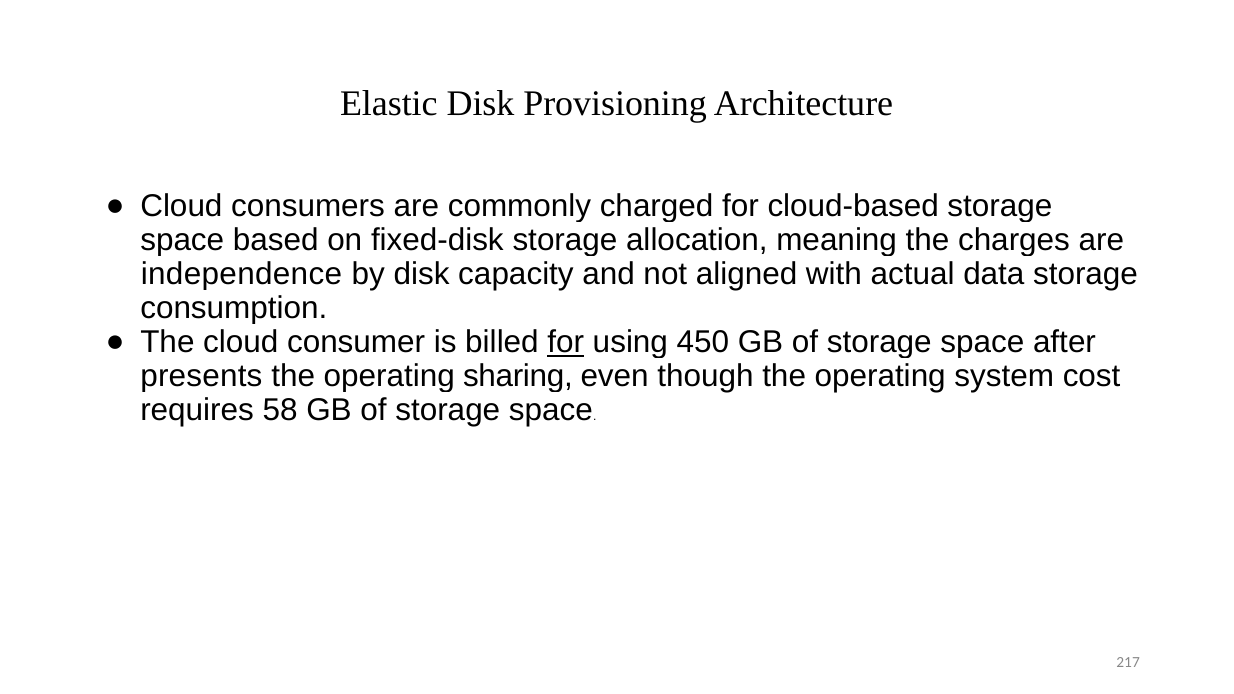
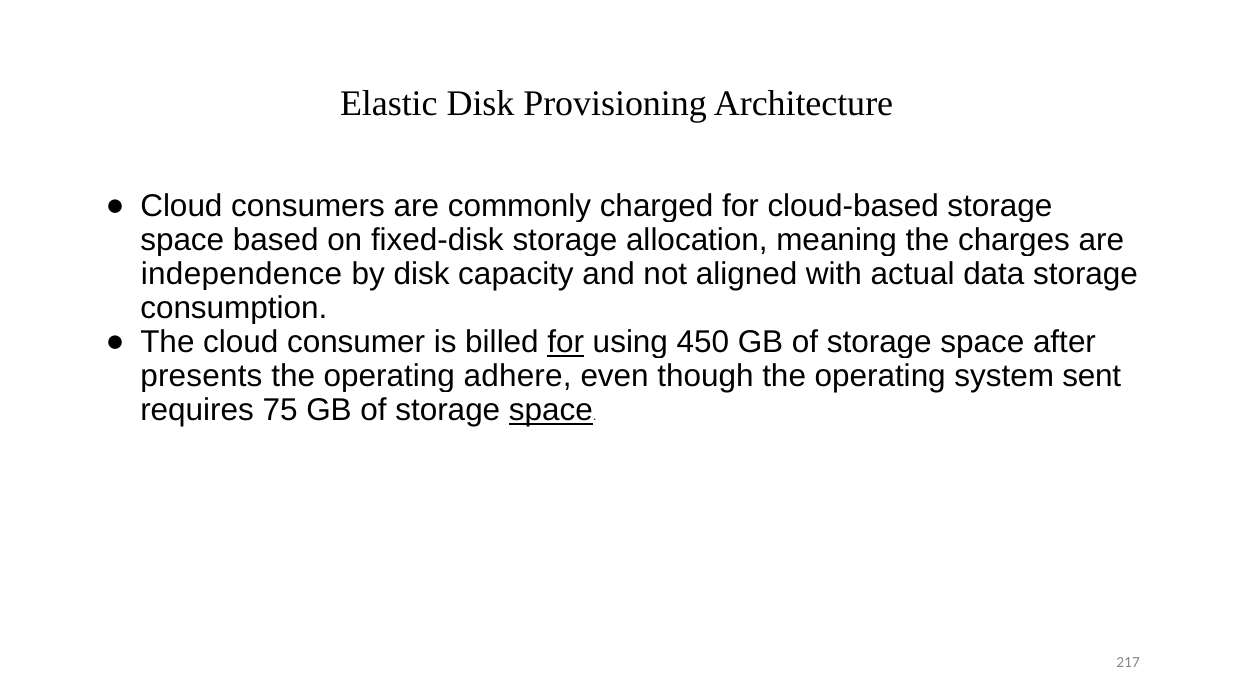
sharing: sharing -> adhere
cost: cost -> sent
58: 58 -> 75
space at (551, 410) underline: none -> present
